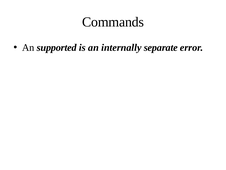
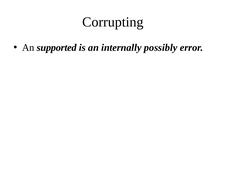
Commands: Commands -> Corrupting
separate: separate -> possibly
